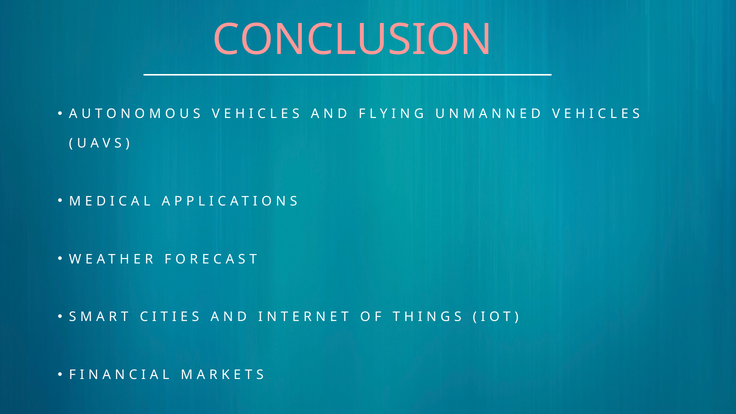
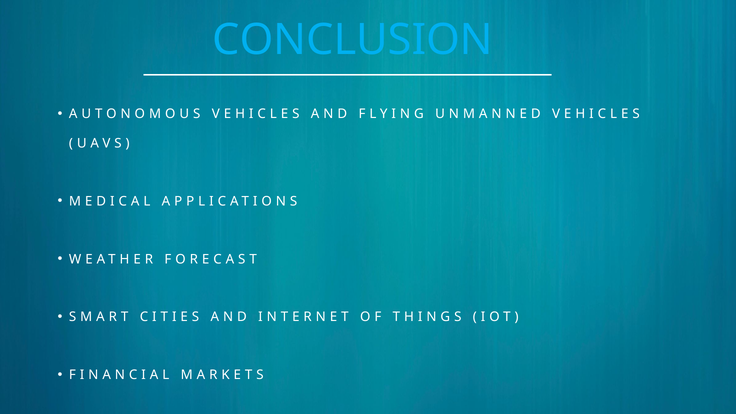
CONCLUSION colour: pink -> light blue
